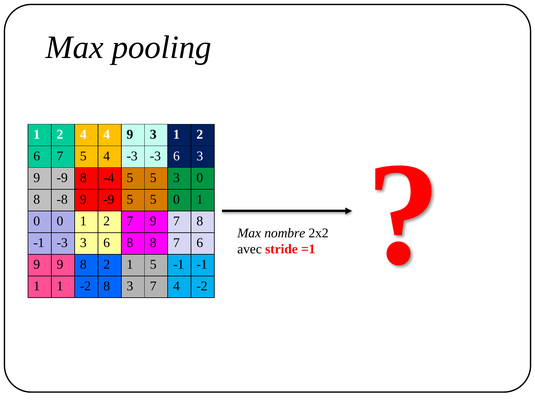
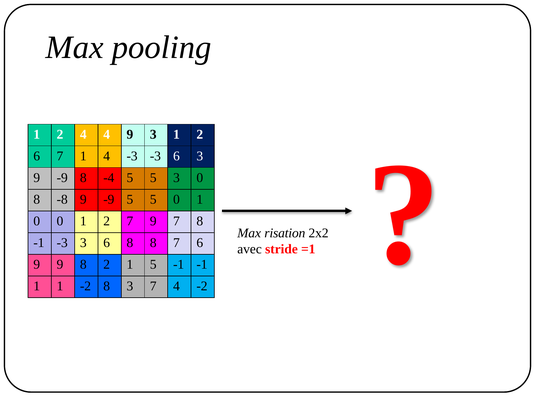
7 5: 5 -> 1
nombre: nombre -> risation
